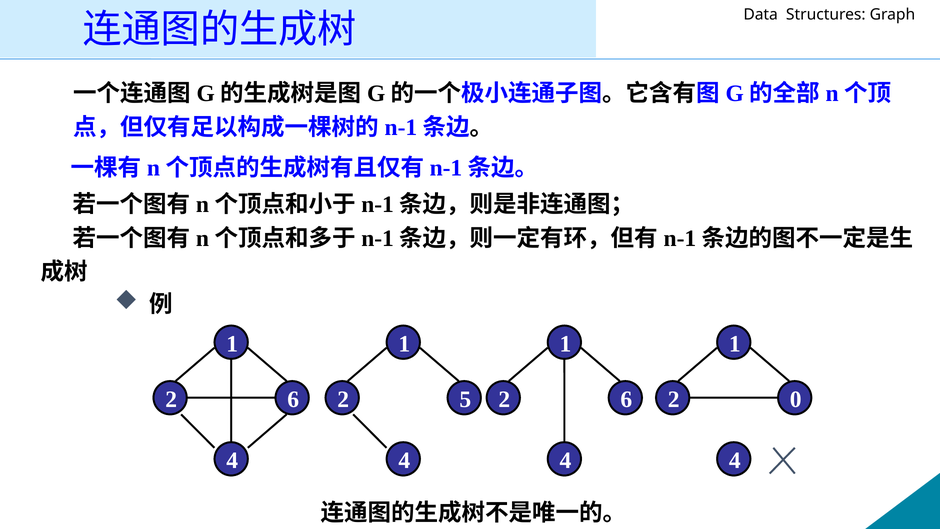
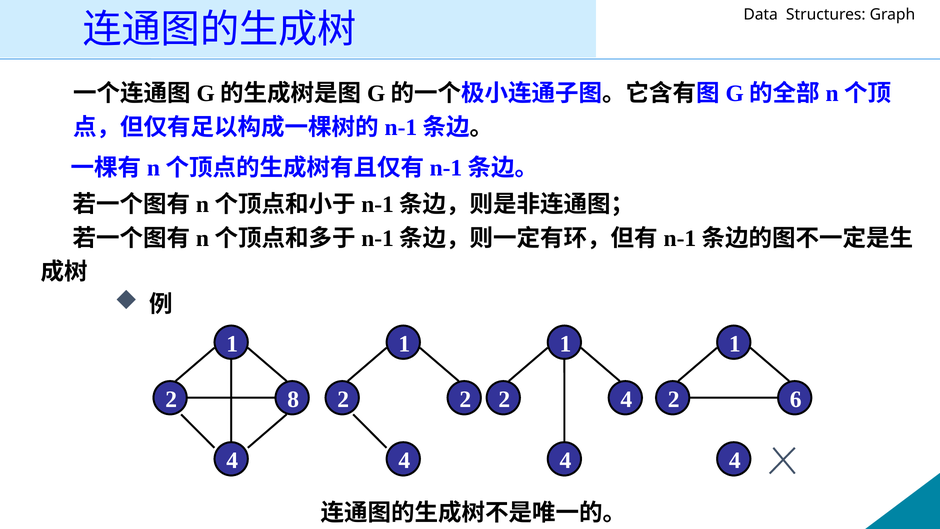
6 at (293, 399): 6 -> 8
2 5: 5 -> 2
6 at (626, 399): 6 -> 4
0: 0 -> 6
